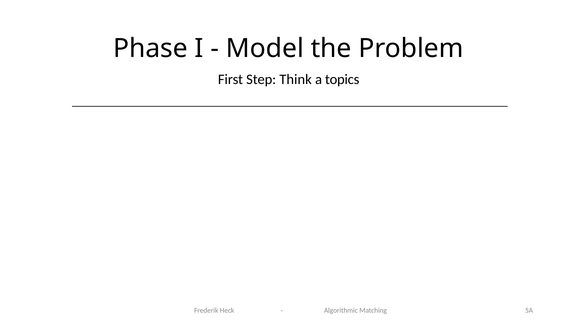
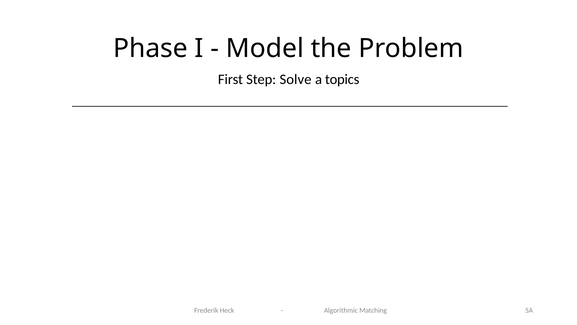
Think: Think -> Solve
